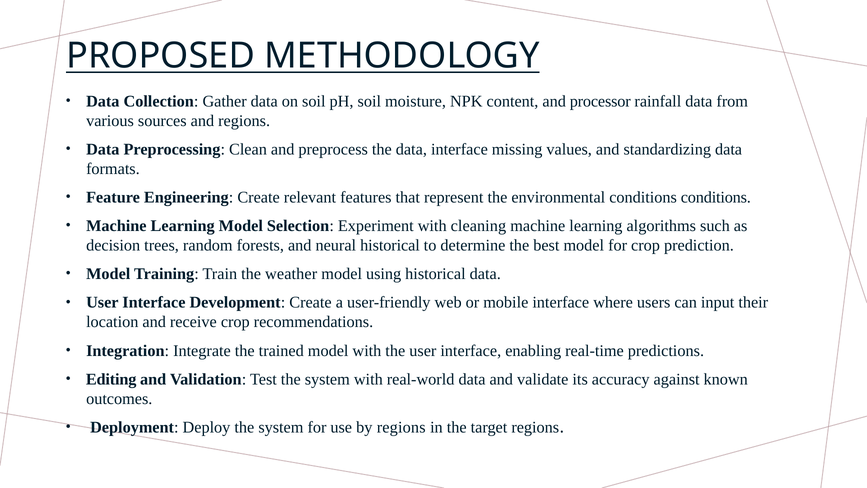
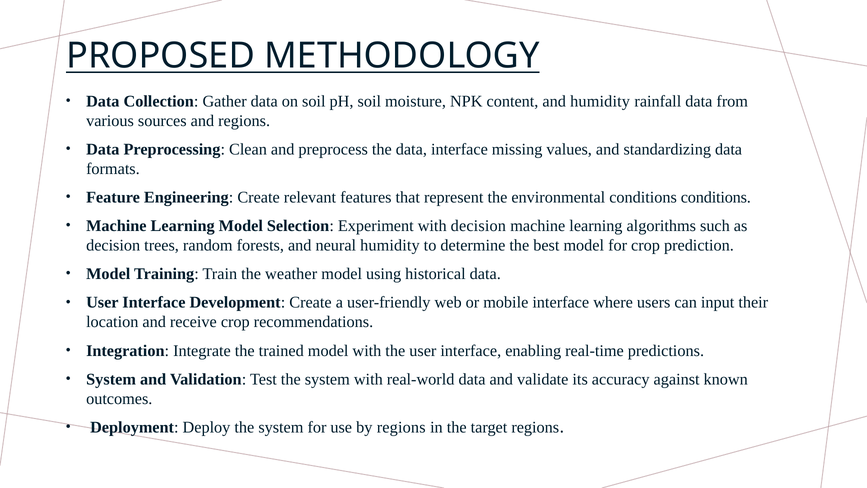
and processor: processor -> humidity
with cleaning: cleaning -> decision
neural historical: historical -> humidity
Editing at (111, 379): Editing -> System
